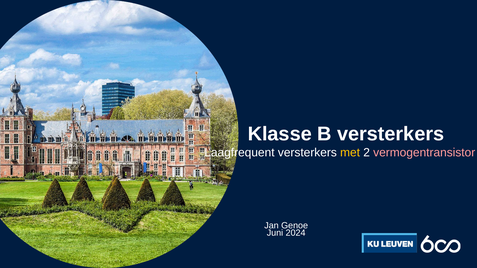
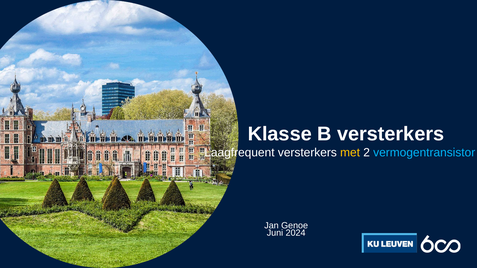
vermogentransistor colour: pink -> light blue
